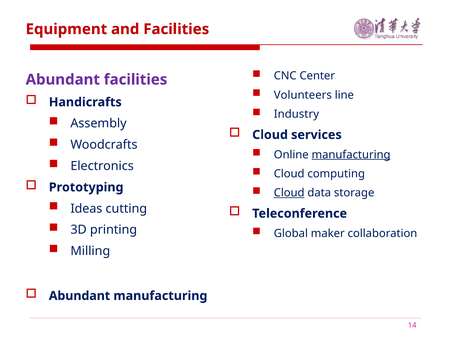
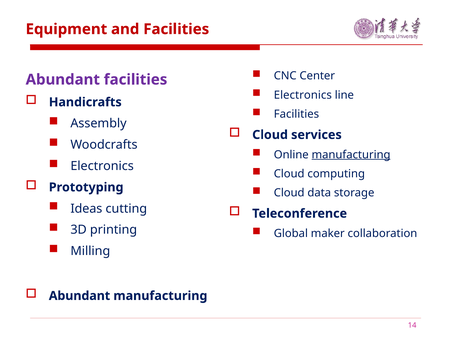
Volunteers at (303, 95): Volunteers -> Electronics
Industry at (296, 114): Industry -> Facilities
Cloud at (289, 193) underline: present -> none
